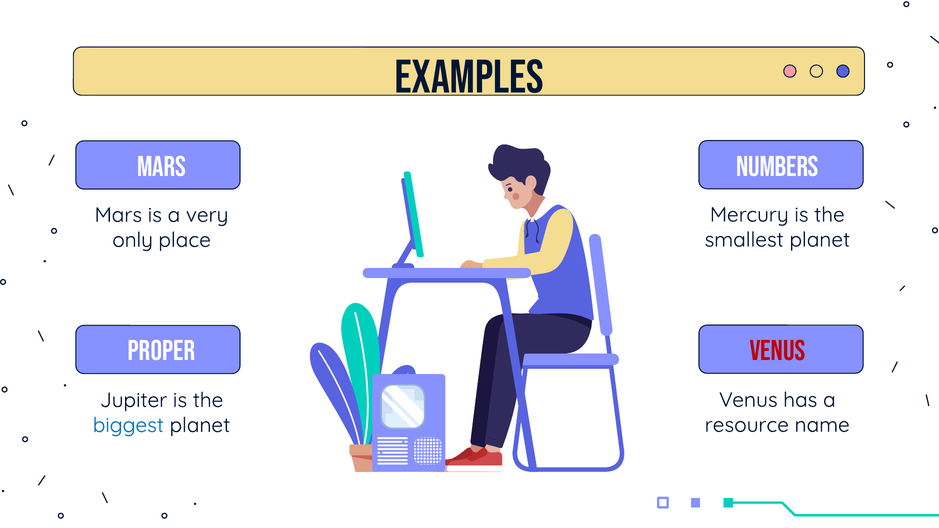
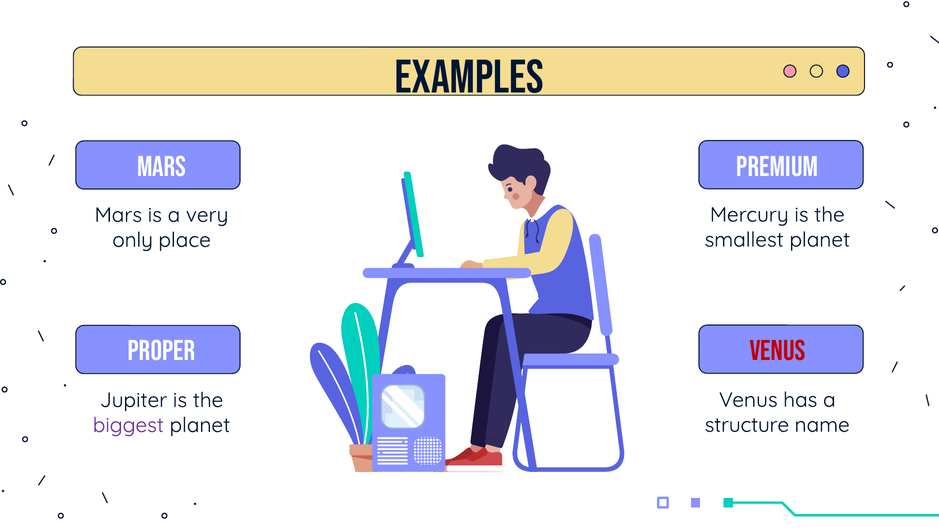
NUMBERS: NUMBERS -> PREMIUM
resource: resource -> structure
biggest colour: blue -> purple
